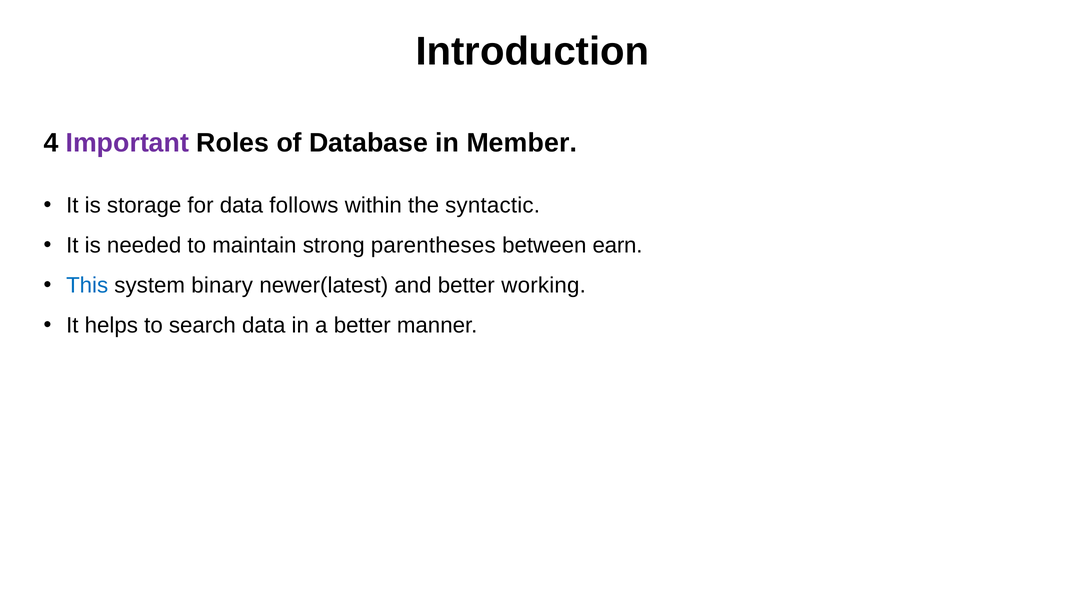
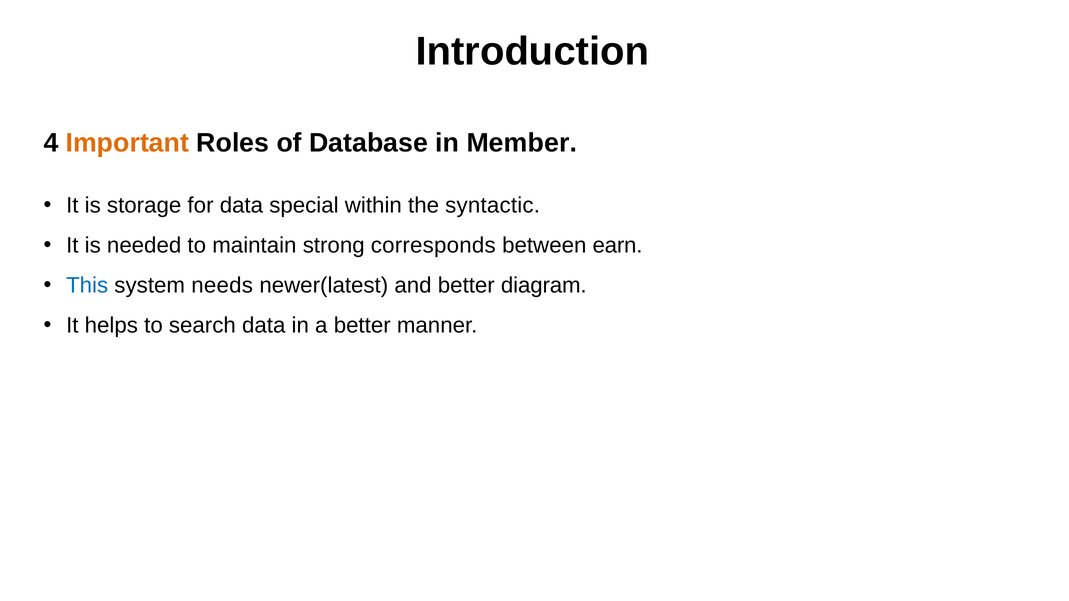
Important colour: purple -> orange
follows: follows -> special
parentheses: parentheses -> corresponds
binary: binary -> needs
working: working -> diagram
